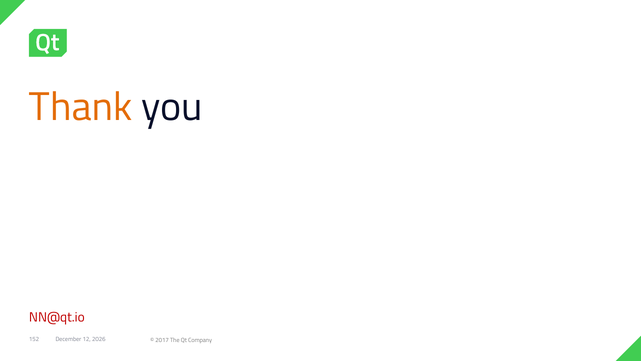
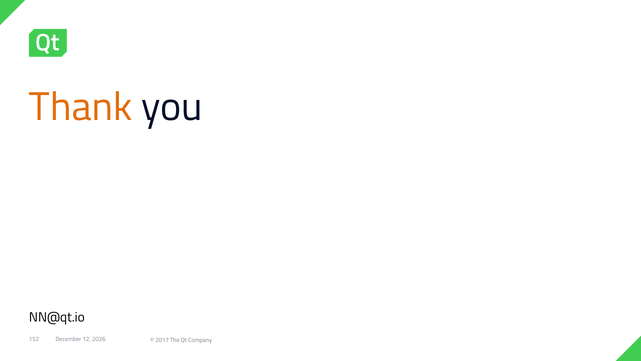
NN@qt.io colour: red -> black
